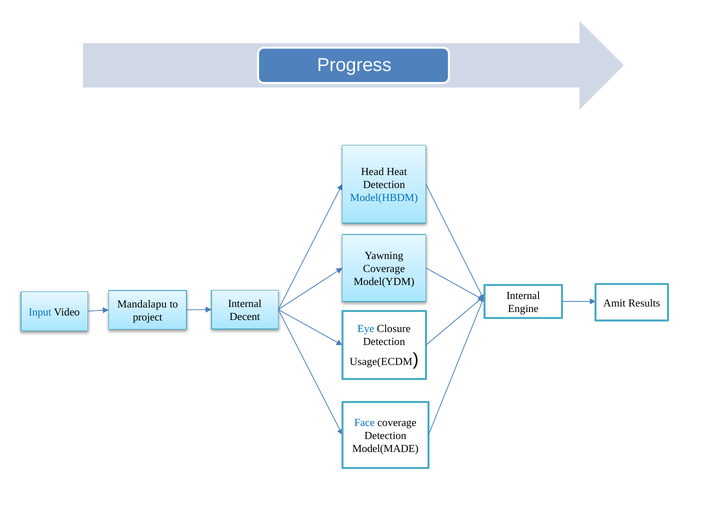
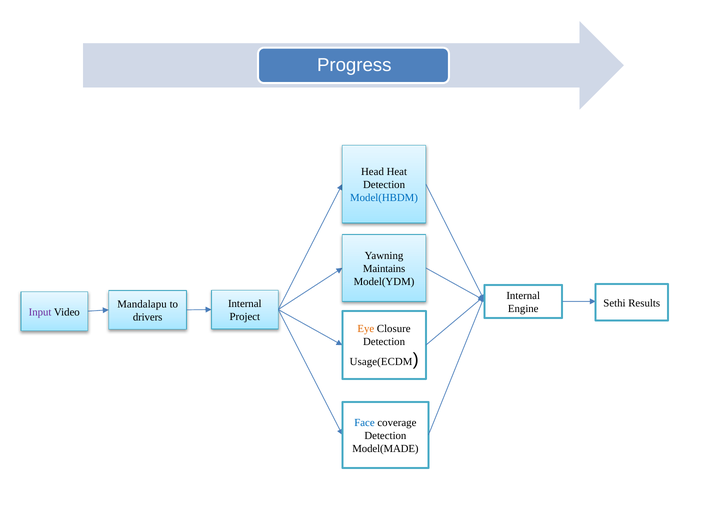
Coverage at (384, 269): Coverage -> Maintains
Amit: Amit -> Sethi
Input colour: blue -> purple
Decent: Decent -> Project
project: project -> drivers
Eye colour: blue -> orange
